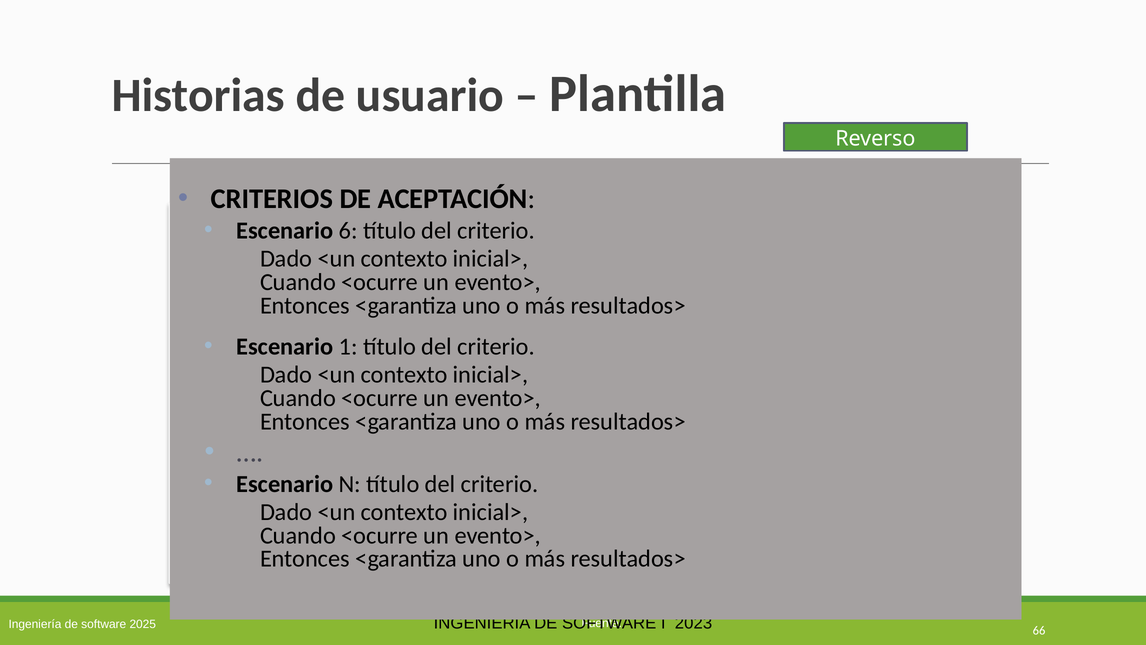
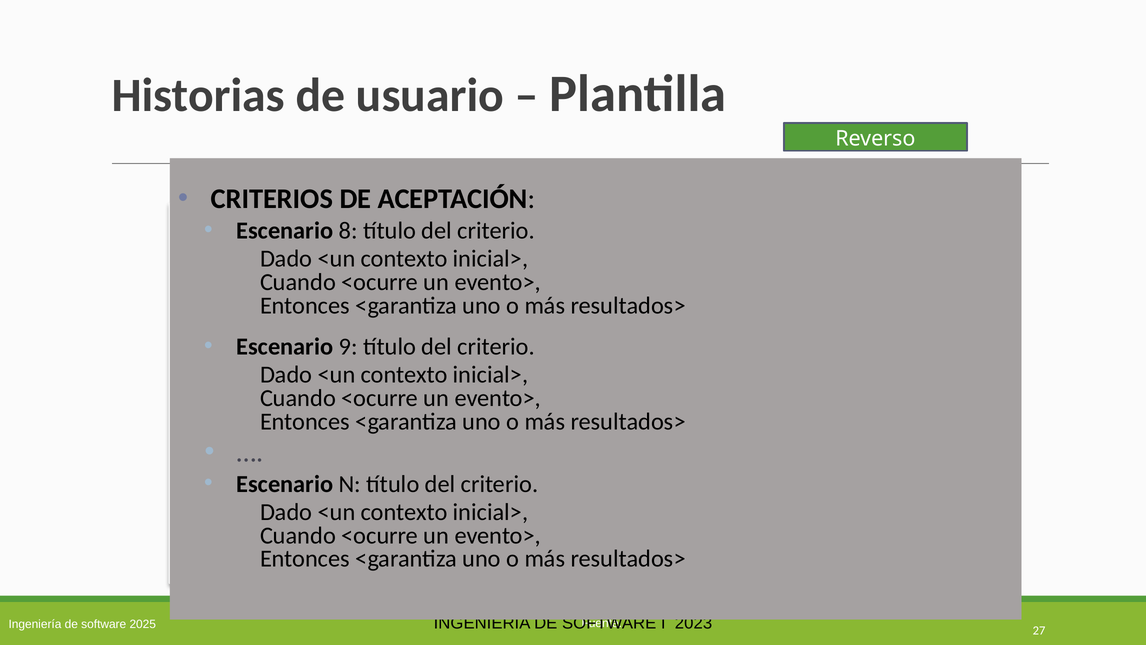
6: 6 -> 8
1: 1 -> 9
66: 66 -> 27
